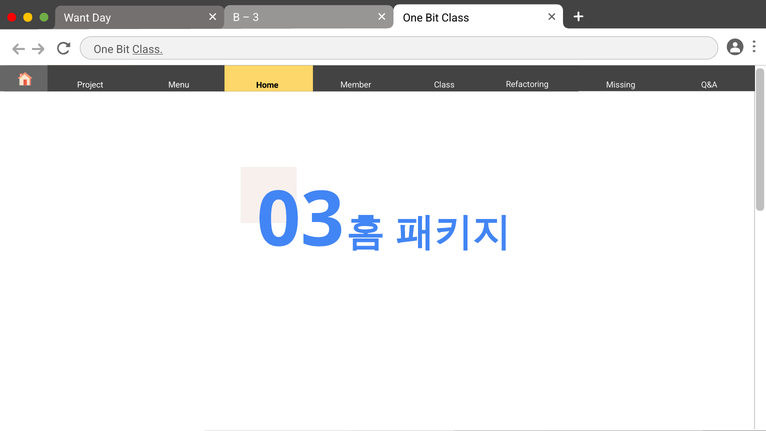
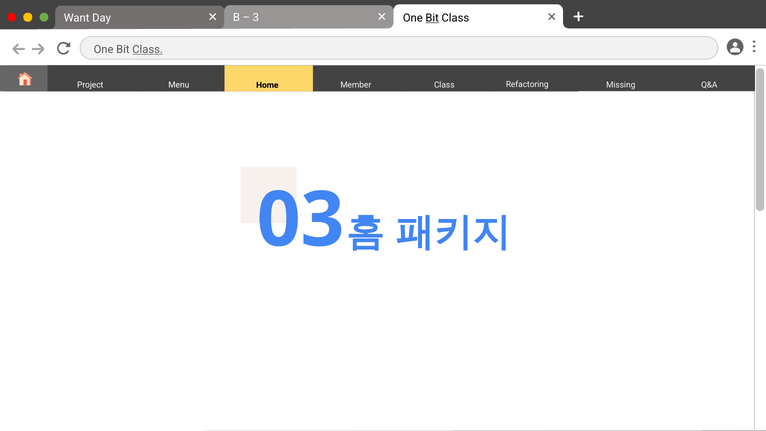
Bit at (432, 18) underline: none -> present
